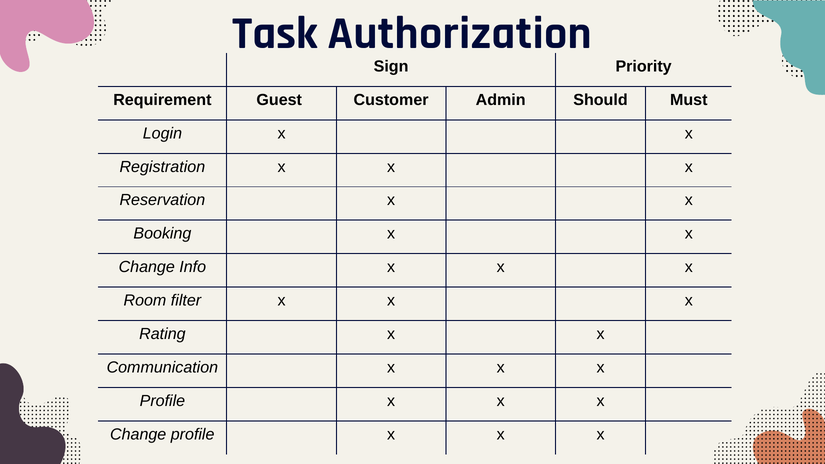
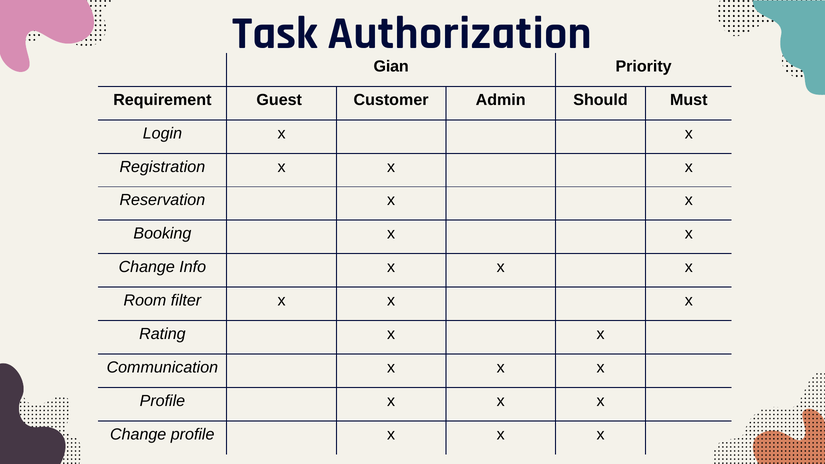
Sign: Sign -> Gian
